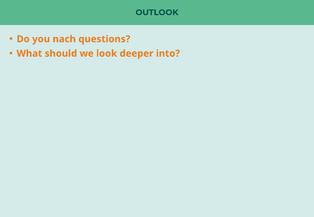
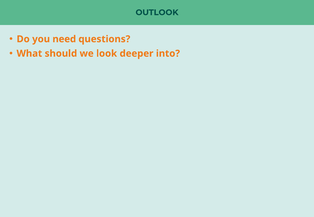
nach: nach -> need
